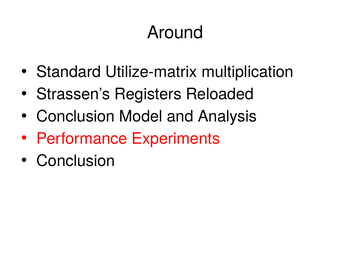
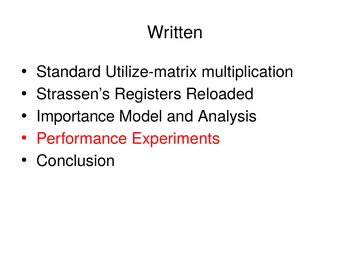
Around: Around -> Written
Conclusion at (76, 117): Conclusion -> Importance
